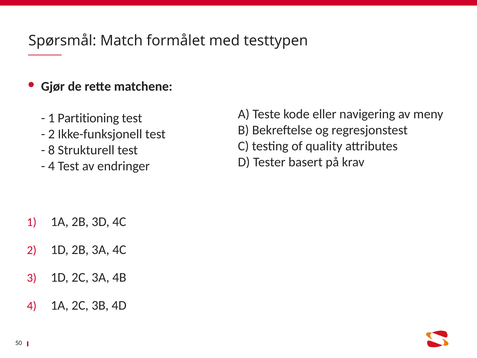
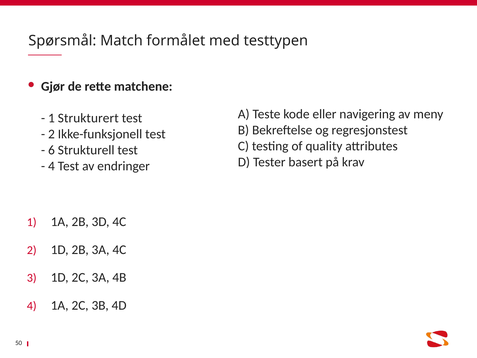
Partitioning: Partitioning -> Strukturert
8: 8 -> 6
